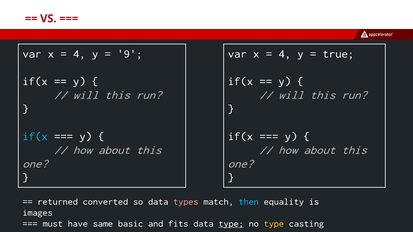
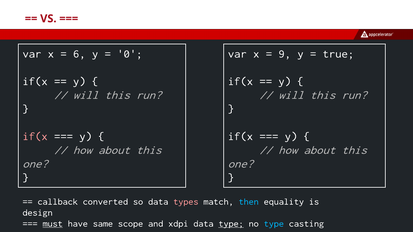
4 at (79, 54): 4 -> 6
9: 9 -> 0
4 at (285, 54): 4 -> 9
if(x at (35, 136) colour: light blue -> pink
returned: returned -> callback
images: images -> design
must underline: none -> present
basic: basic -> scope
fits: fits -> xdpi
type at (274, 224) colour: yellow -> light blue
